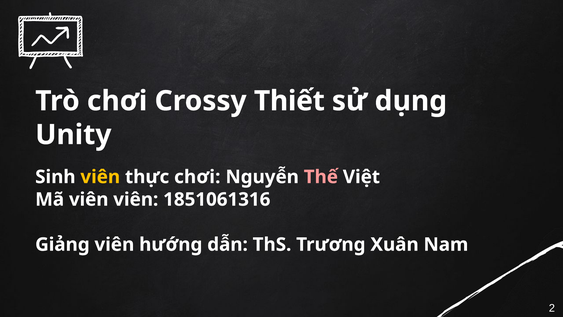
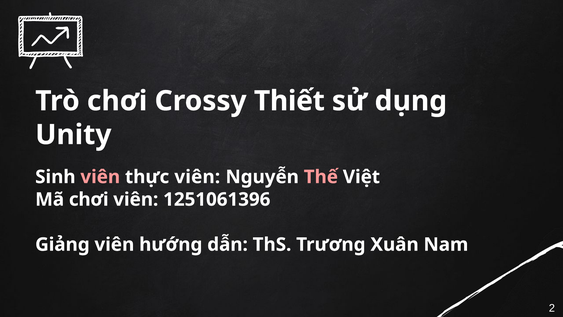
viên at (100, 177) colour: yellow -> pink
thực chơi: chơi -> viên
Mã viên: viên -> chơi
1851061316: 1851061316 -> 1251061396
